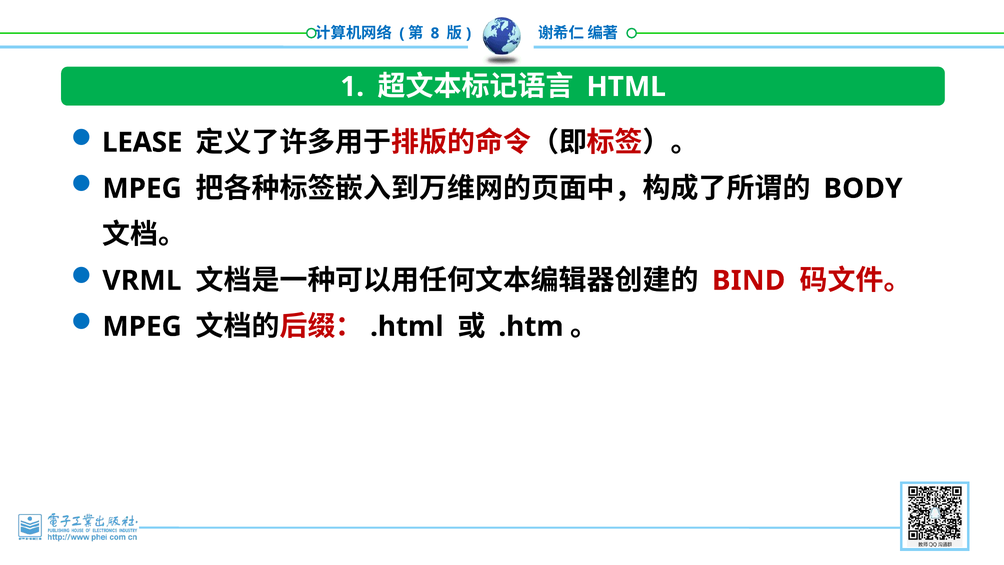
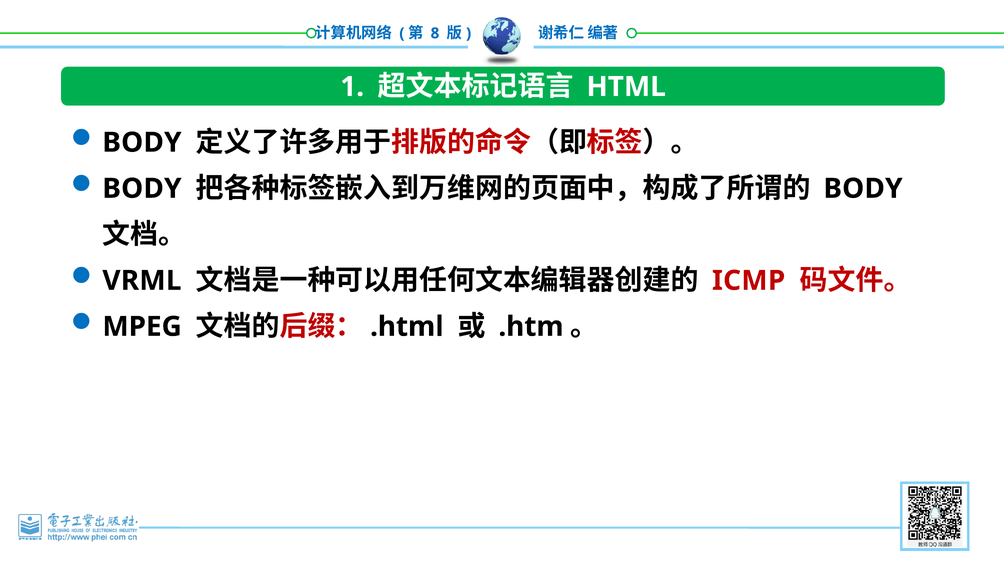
LEASE at (142, 142): LEASE -> BODY
MPEG at (142, 188): MPEG -> BODY
BIND: BIND -> ICMP
